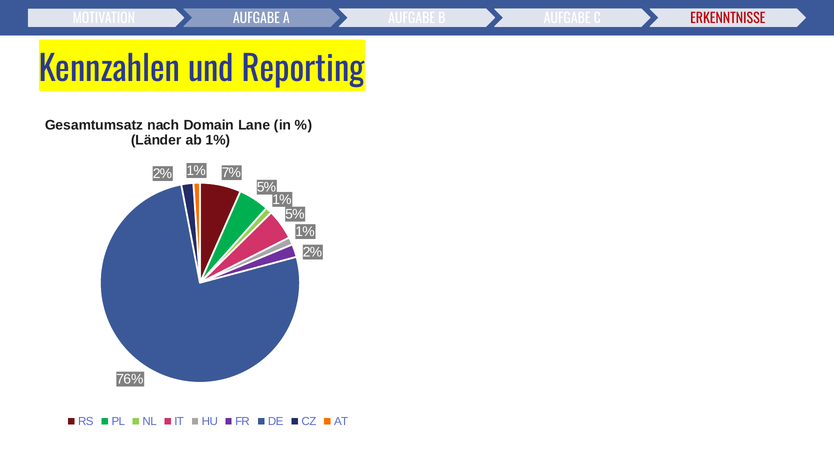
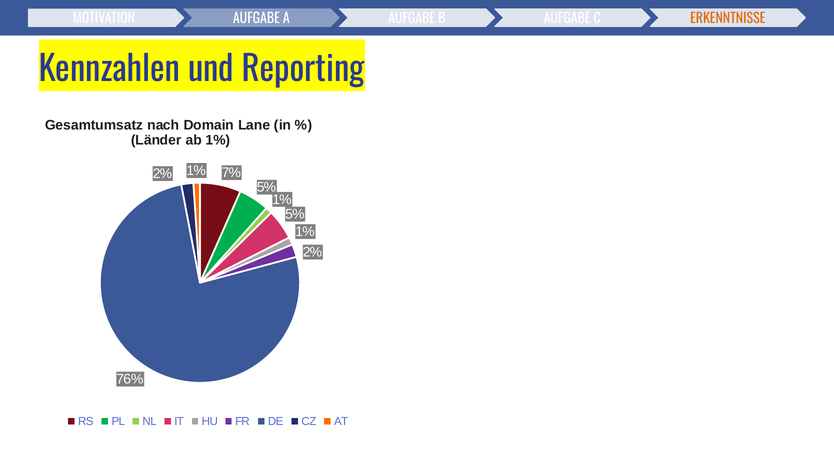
ERKENNTNISSE colour: red -> orange
